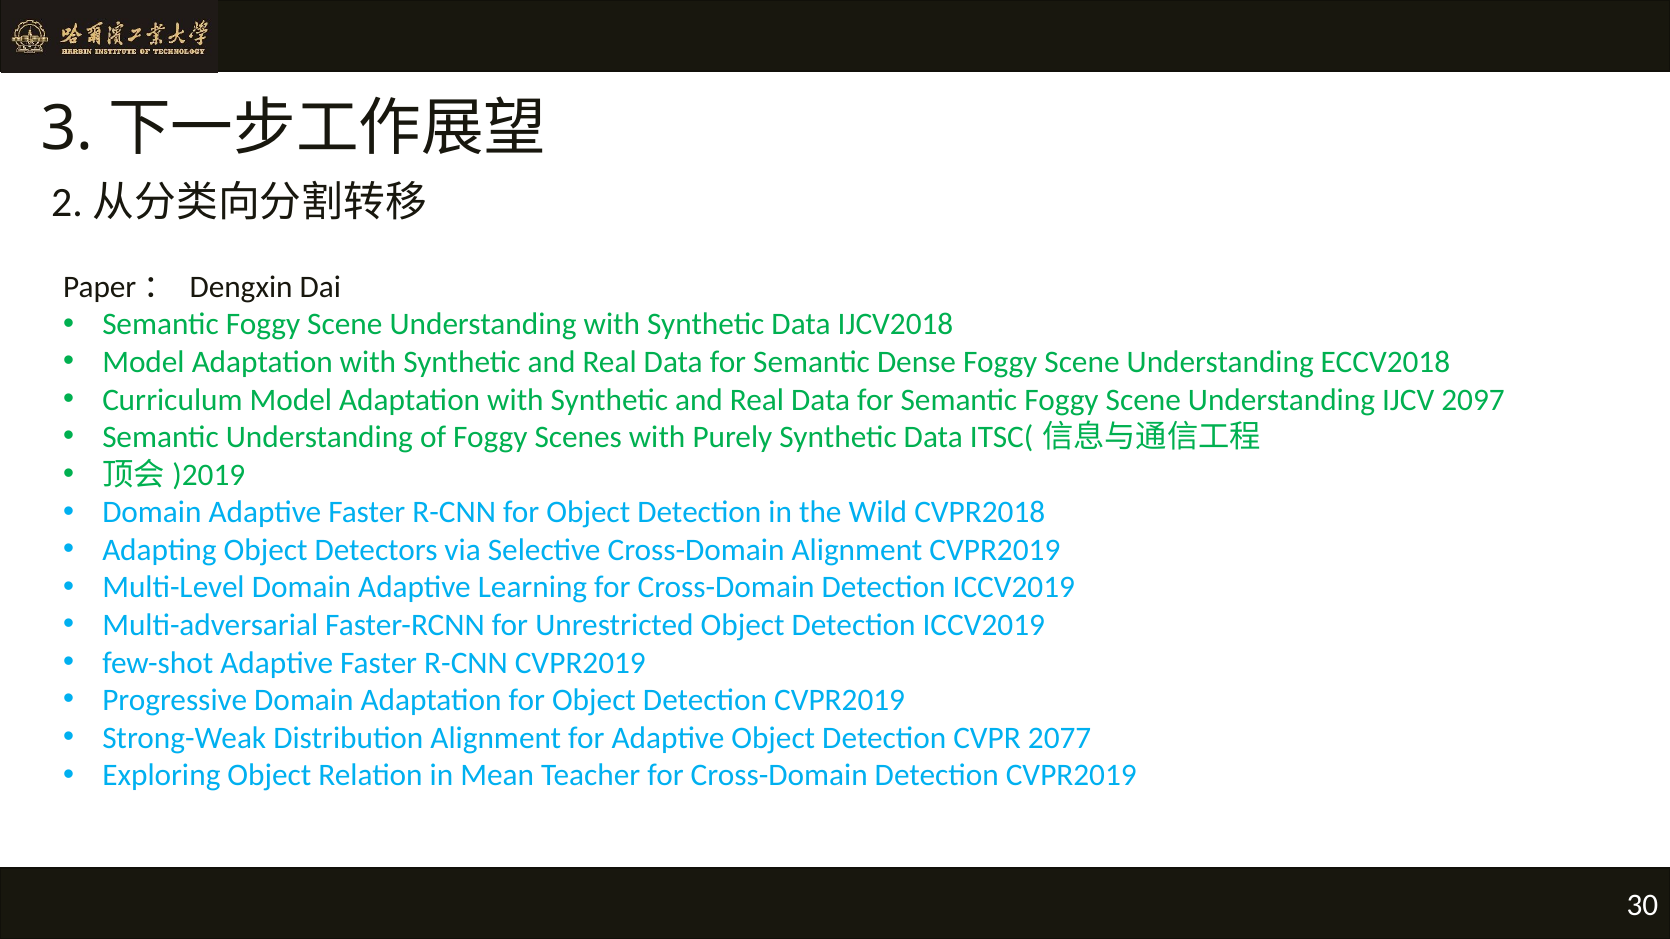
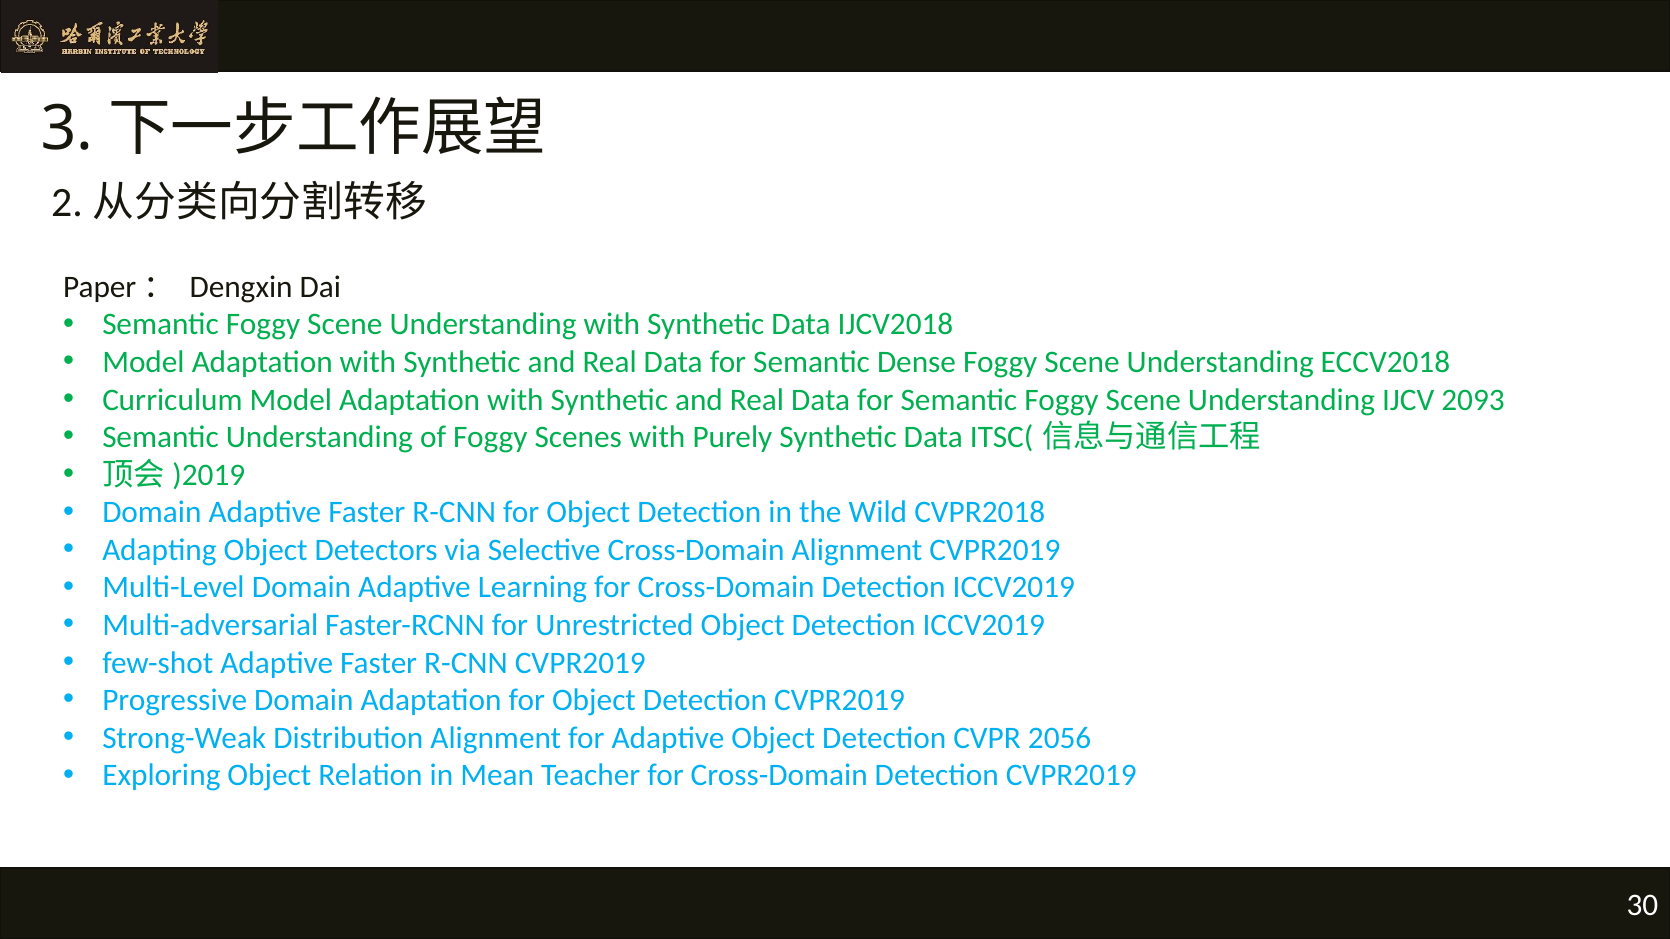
2097: 2097 -> 2093
2077: 2077 -> 2056
